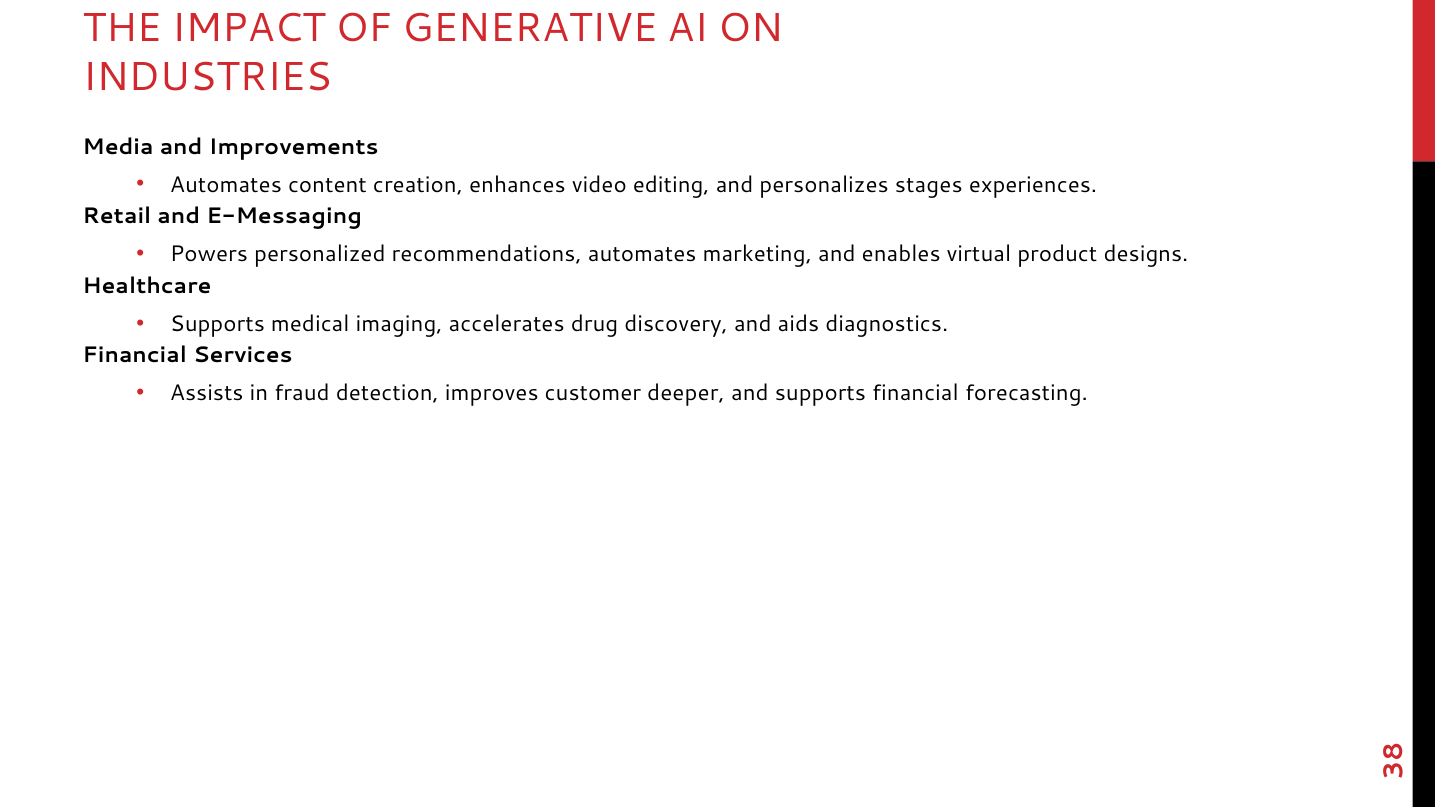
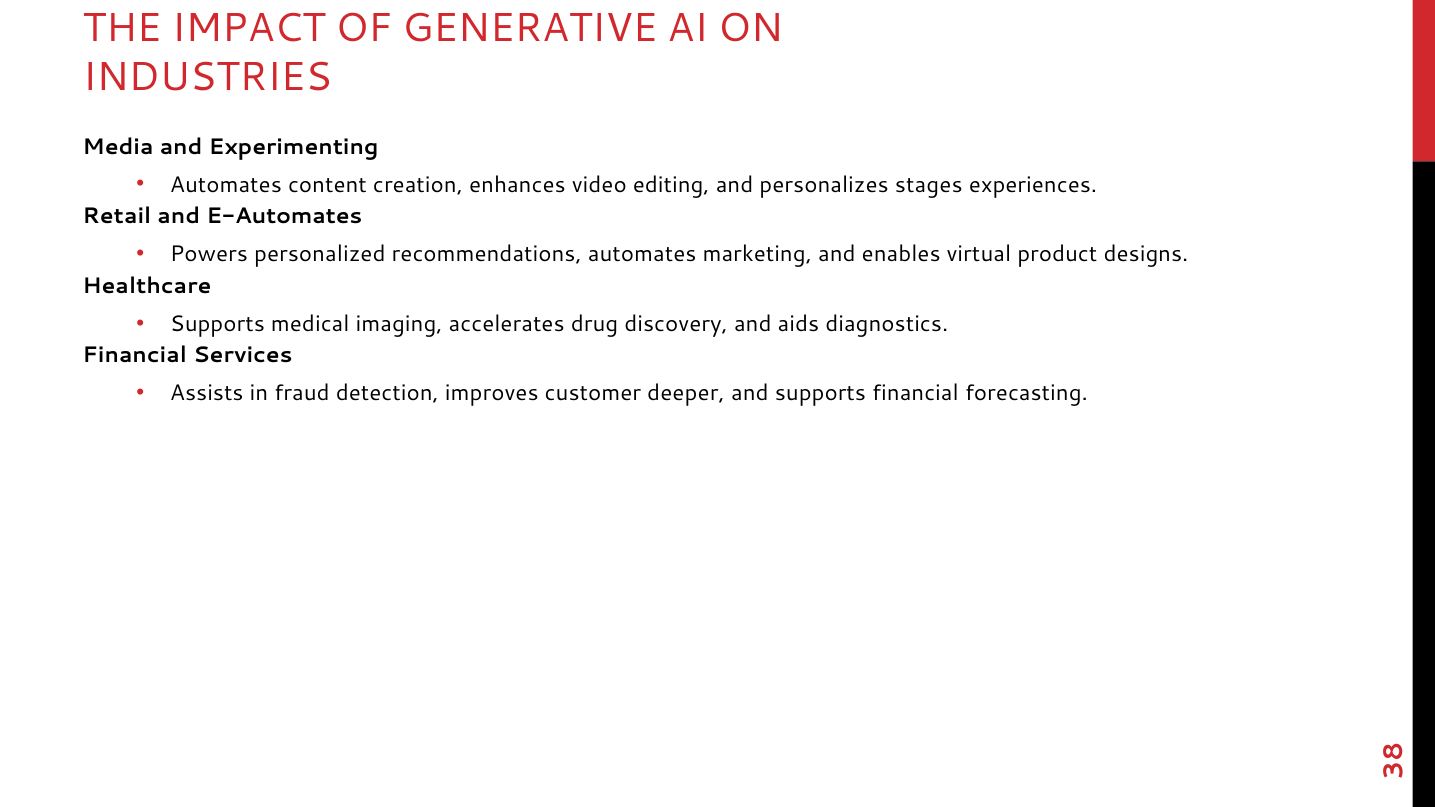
Improvements: Improvements -> Experimenting
E-Messaging: E-Messaging -> E-Automates
